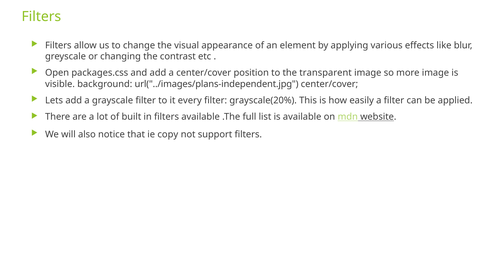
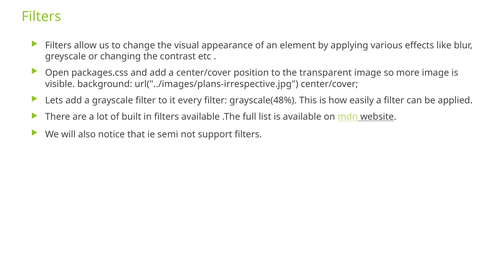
url("../images/plans-independent.jpg: url("../images/plans-independent.jpg -> url("../images/plans-irrespective.jpg
grayscale(20%: grayscale(20% -> grayscale(48%
copy: copy -> semi
